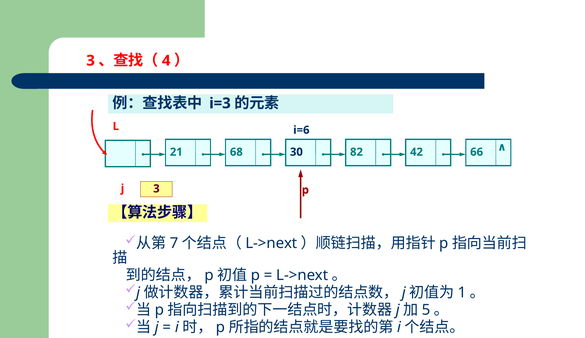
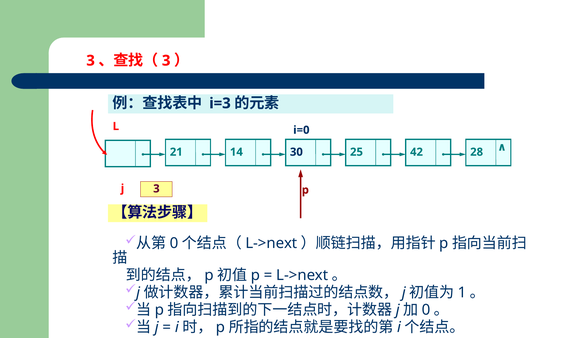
4 at (166, 61): 4 -> 3
i=6: i=6 -> i=0
68: 68 -> 14
82: 82 -> 25
66: 66 -> 28
7 at (174, 243): 7 -> 0
5 at (426, 310): 5 -> 0
